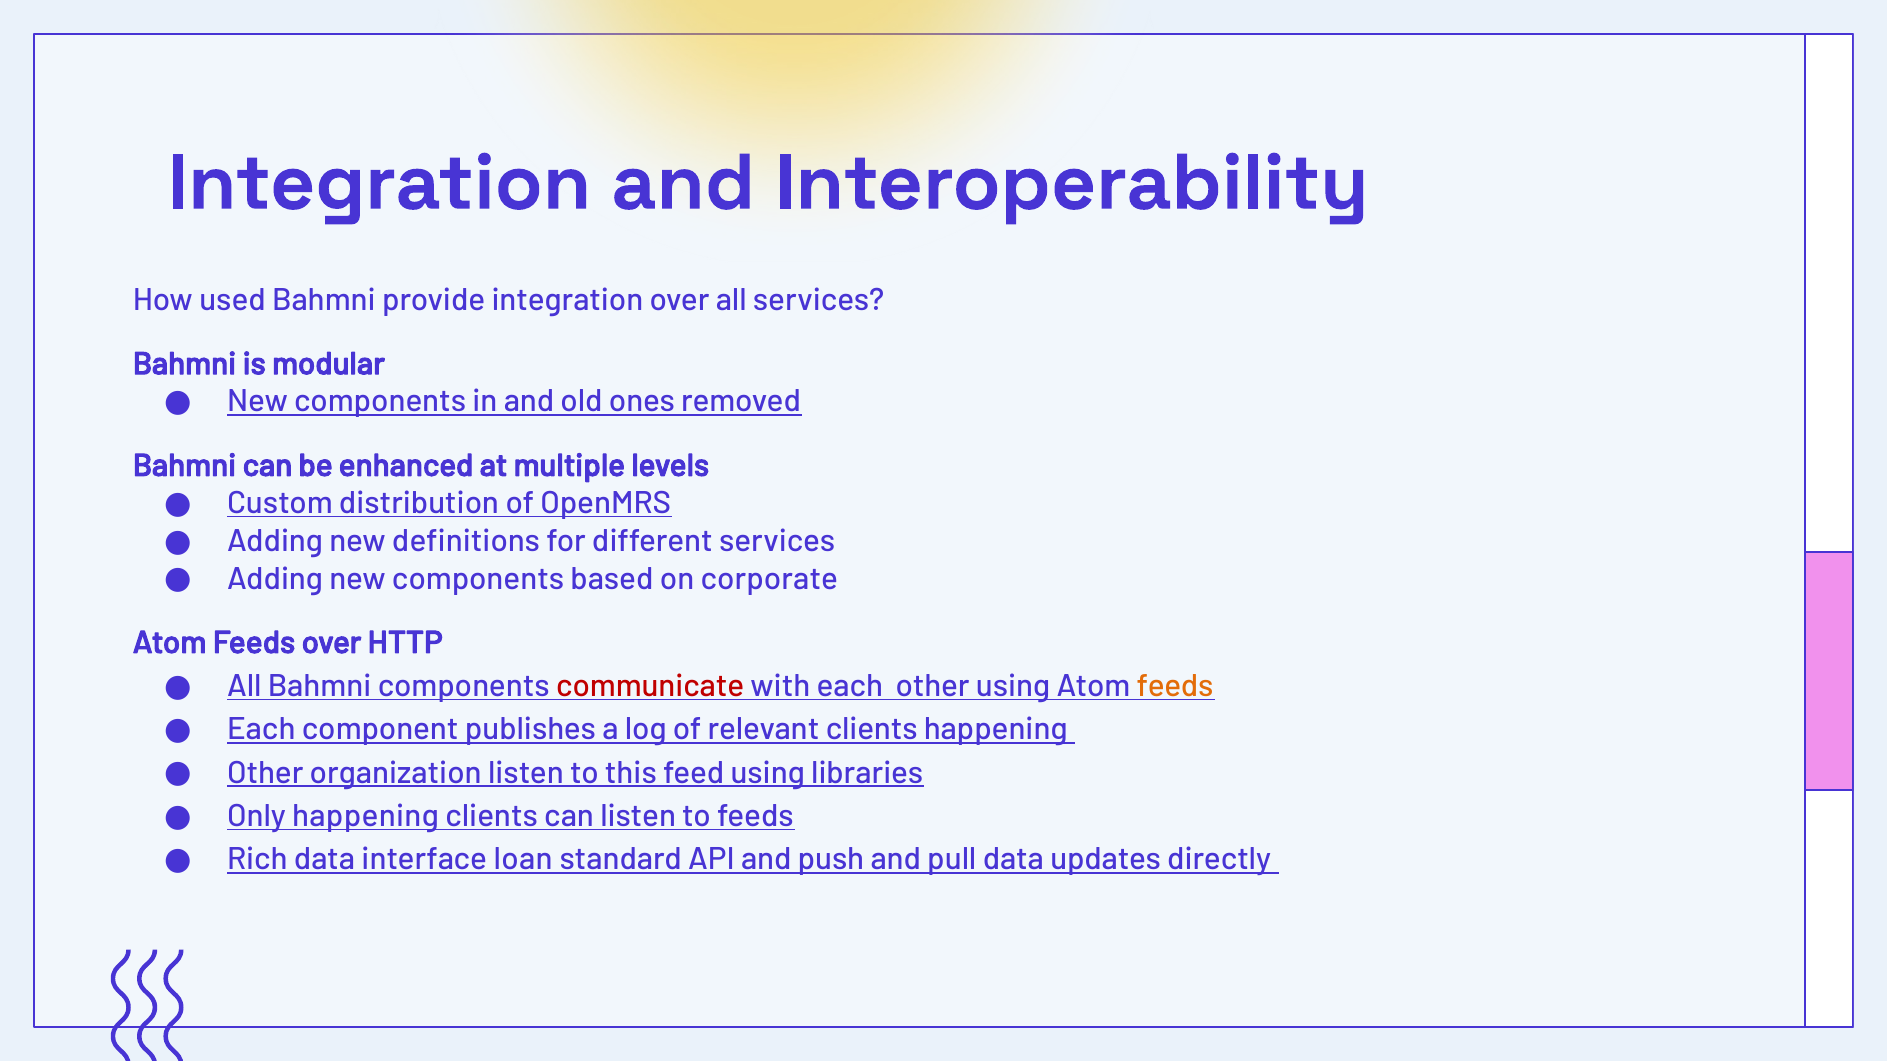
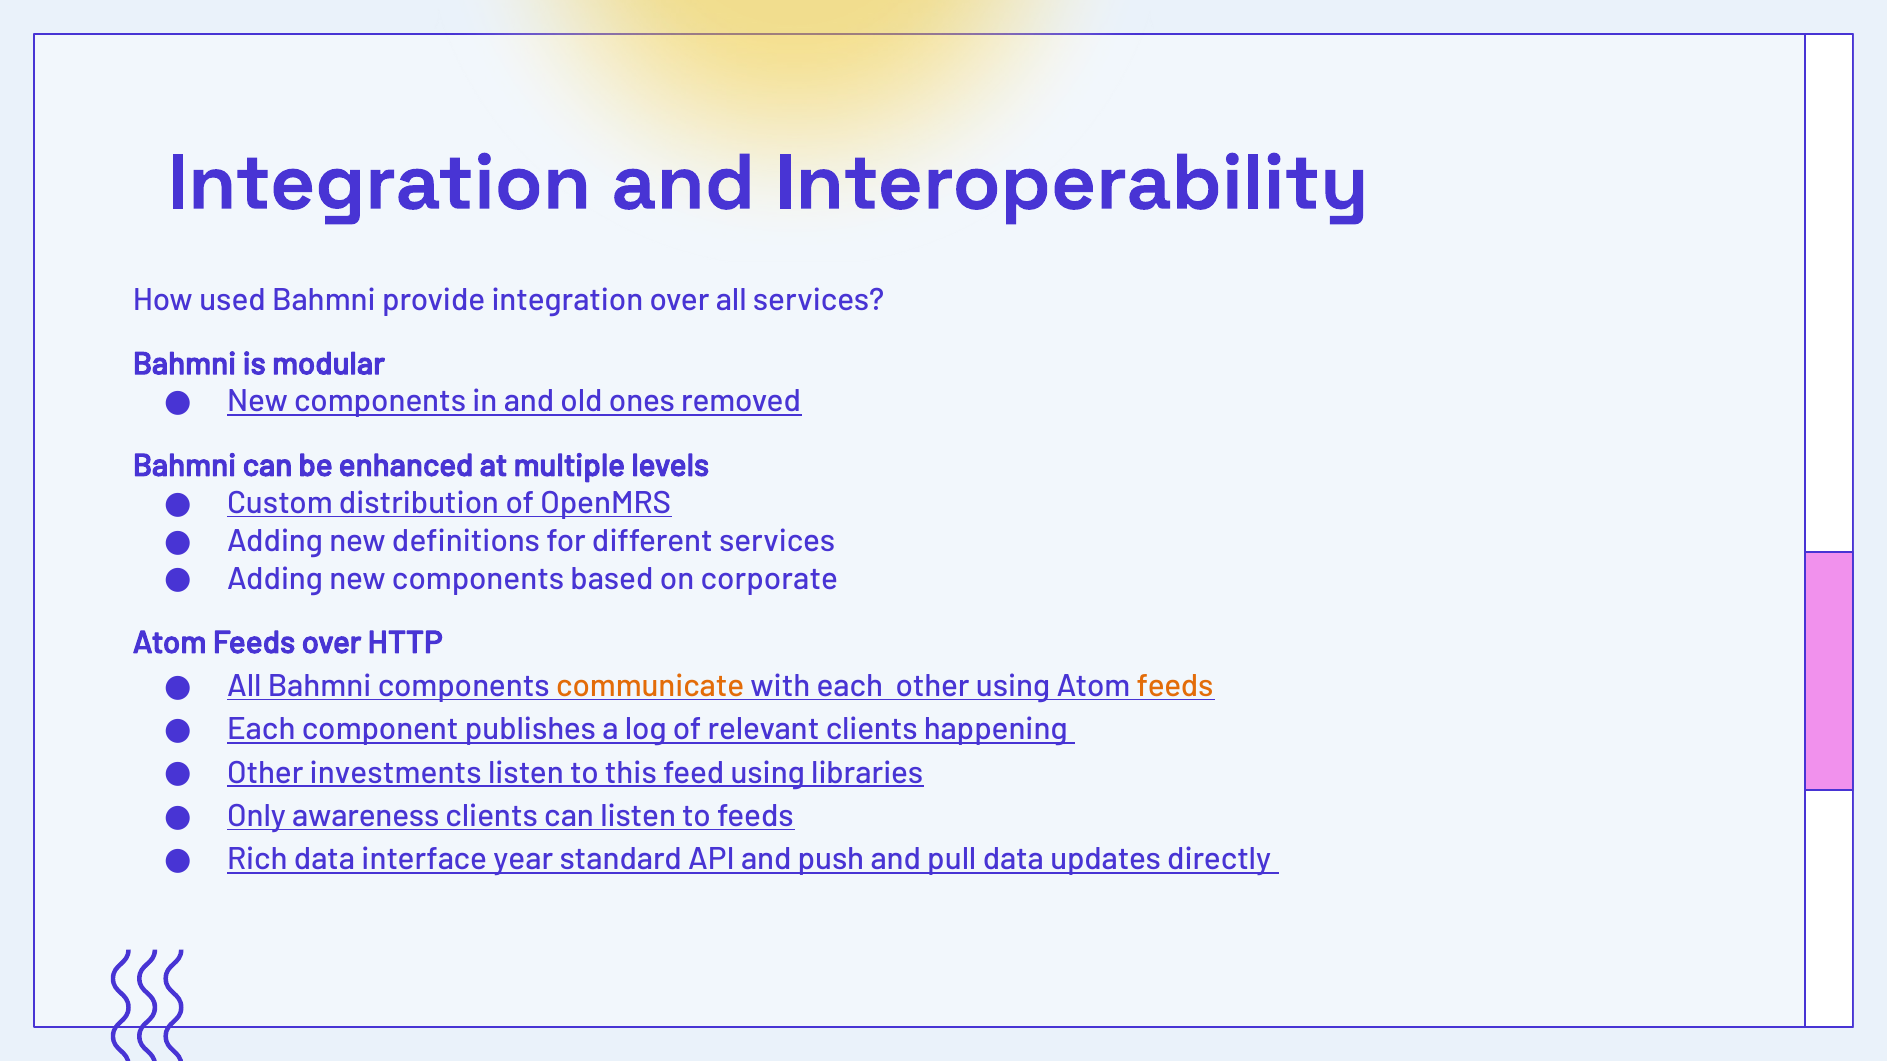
communicate colour: red -> orange
organization: organization -> investments
Only happening: happening -> awareness
loan: loan -> year
